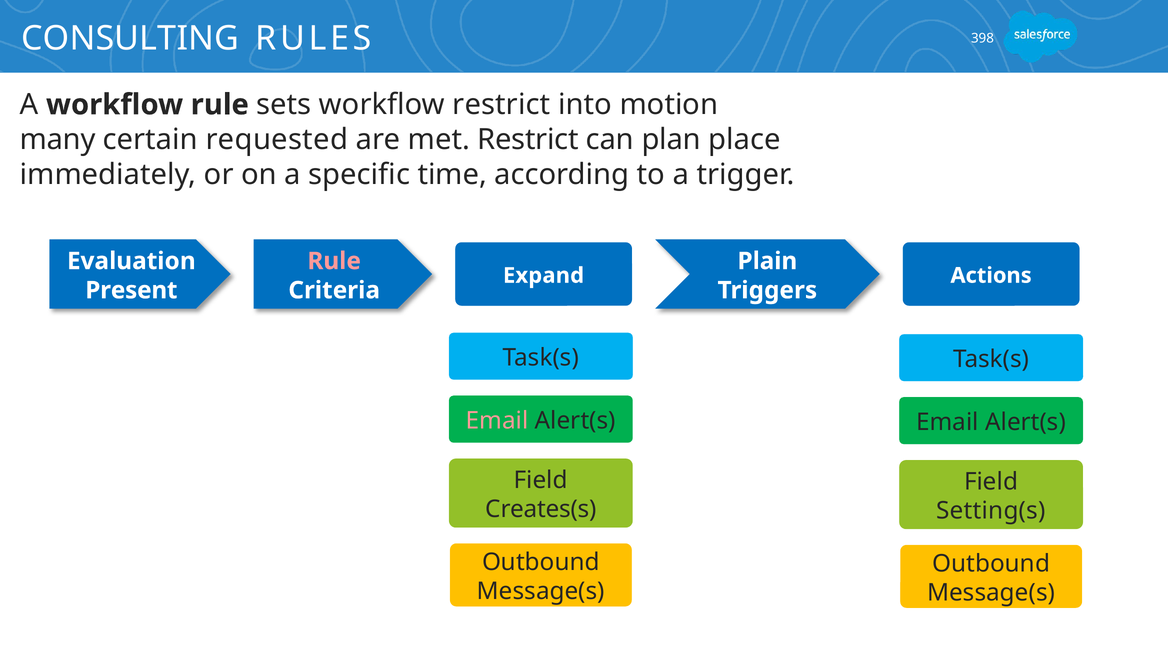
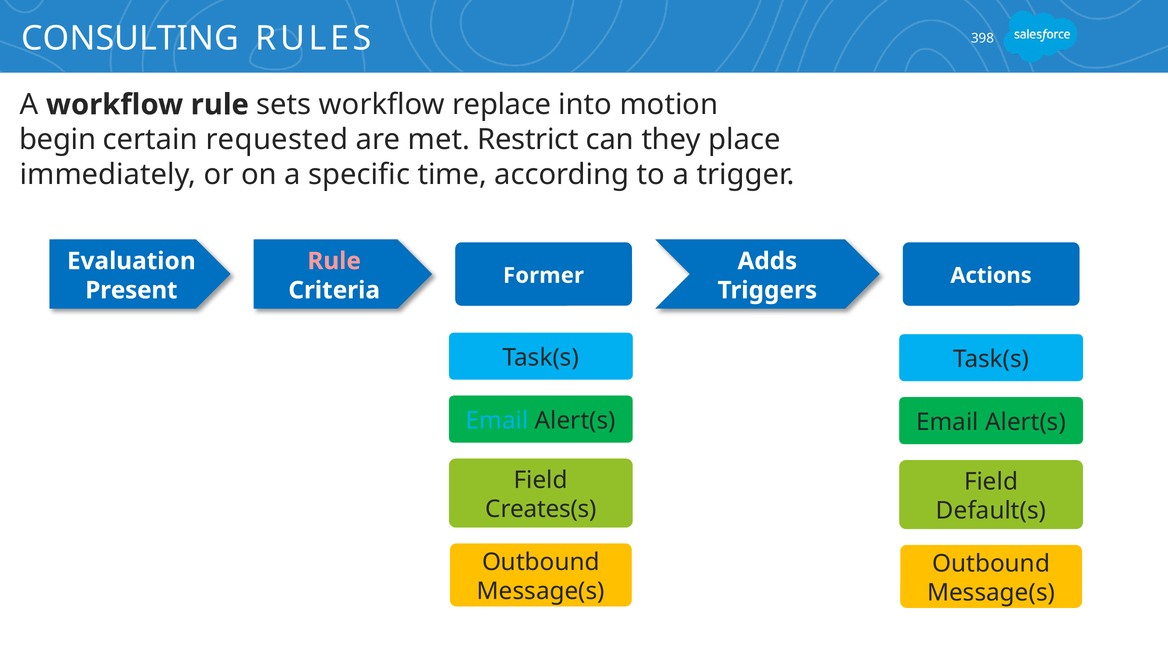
workflow restrict: restrict -> replace
many: many -> begin
plan: plan -> they
Plain: Plain -> Adds
Expand: Expand -> Former
Email at (497, 421) colour: pink -> light blue
Setting(s: Setting(s -> Default(s
